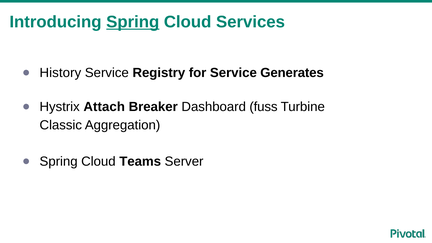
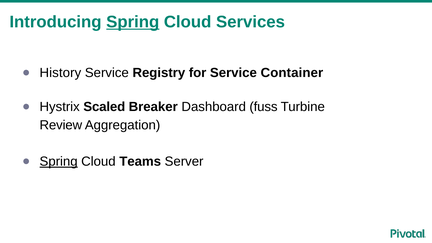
Generates: Generates -> Container
Attach: Attach -> Scaled
Classic: Classic -> Review
Spring at (59, 162) underline: none -> present
